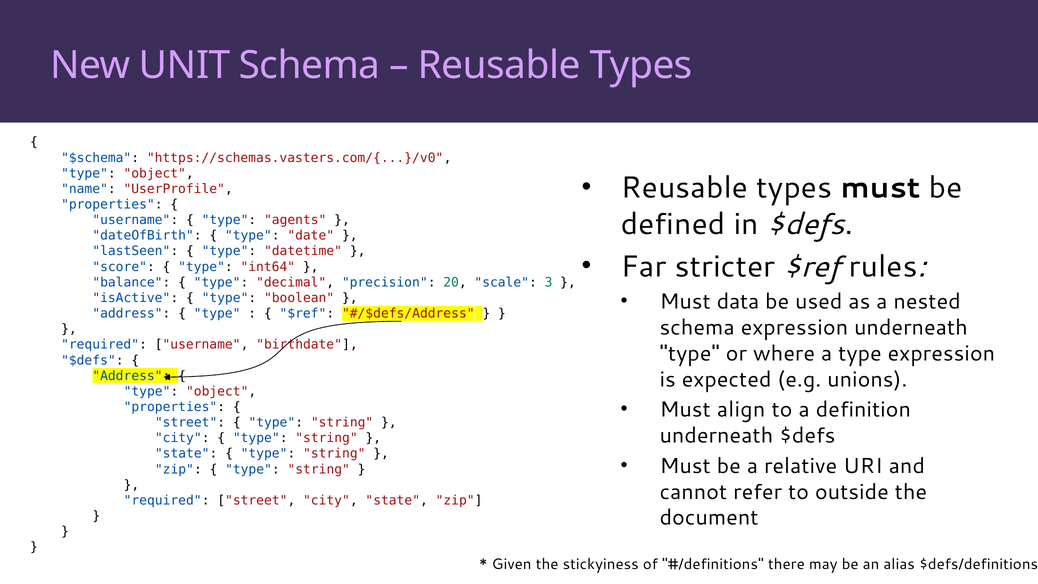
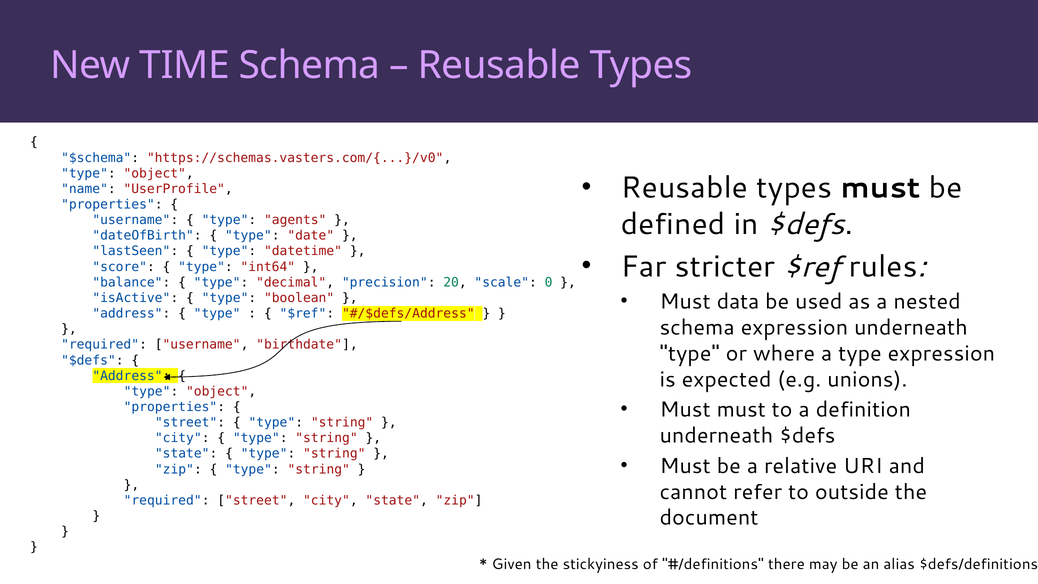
UNIT: UNIT -> TIME
3: 3 -> 0
Must align: align -> must
